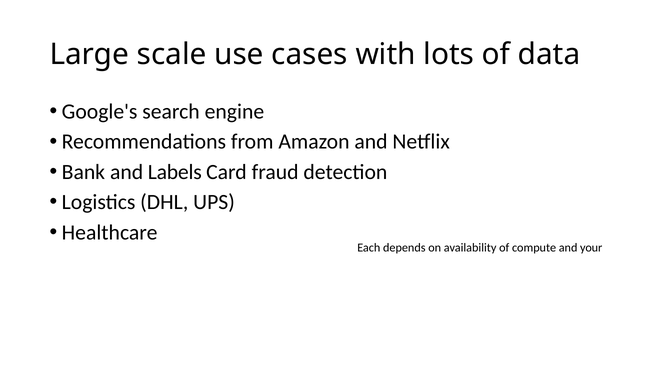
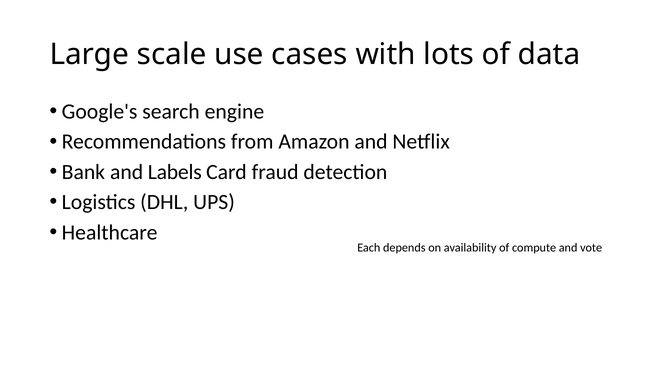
your: your -> vote
